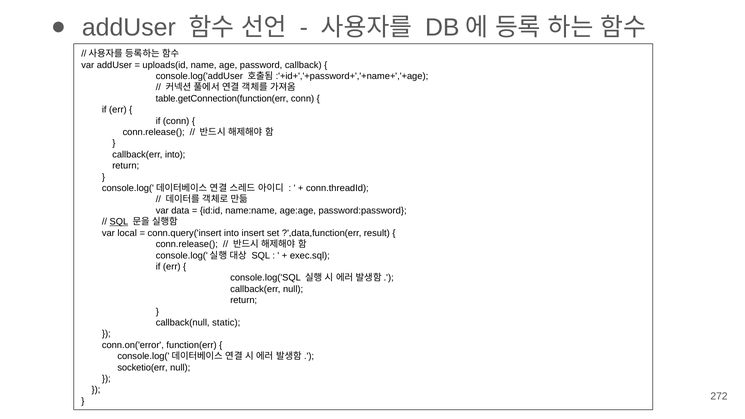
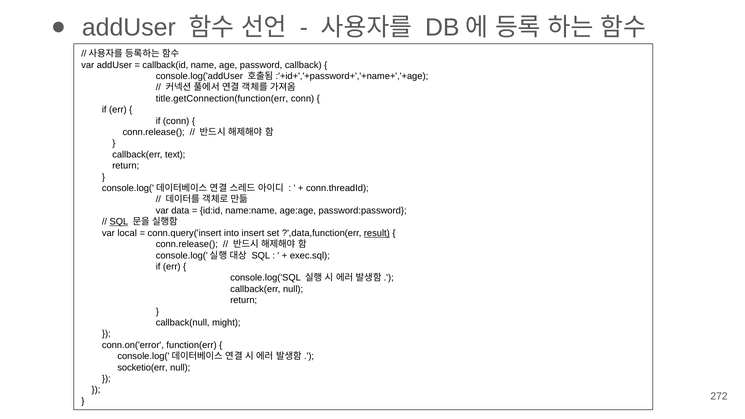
uploads(id: uploads(id -> callback(id
table.getConnection(function(err: table.getConnection(function(err -> title.getConnection(function(err
callback(err into: into -> text
result underline: none -> present
static: static -> might
